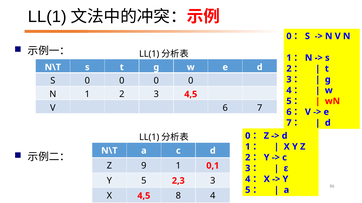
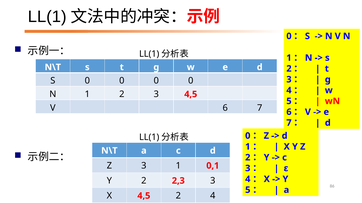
Z 9: 9 -> 3
5 at (144, 181): 5 -> 2
4,5 8: 8 -> 2
